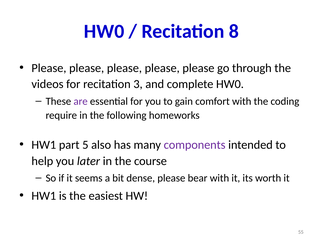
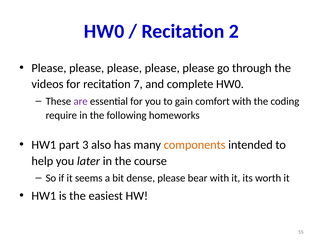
8: 8 -> 2
3: 3 -> 7
5: 5 -> 3
components colour: purple -> orange
